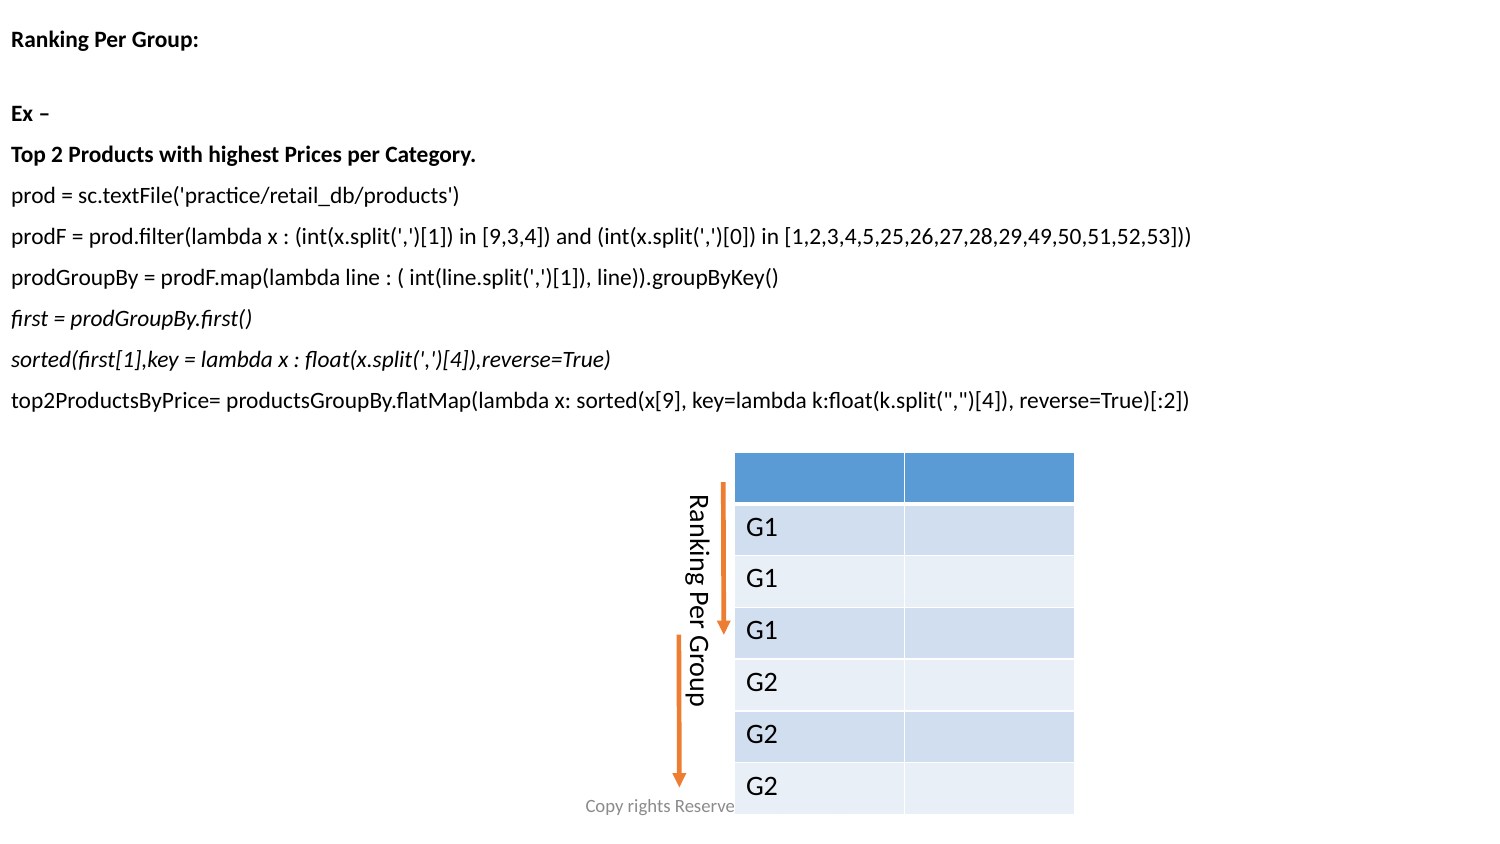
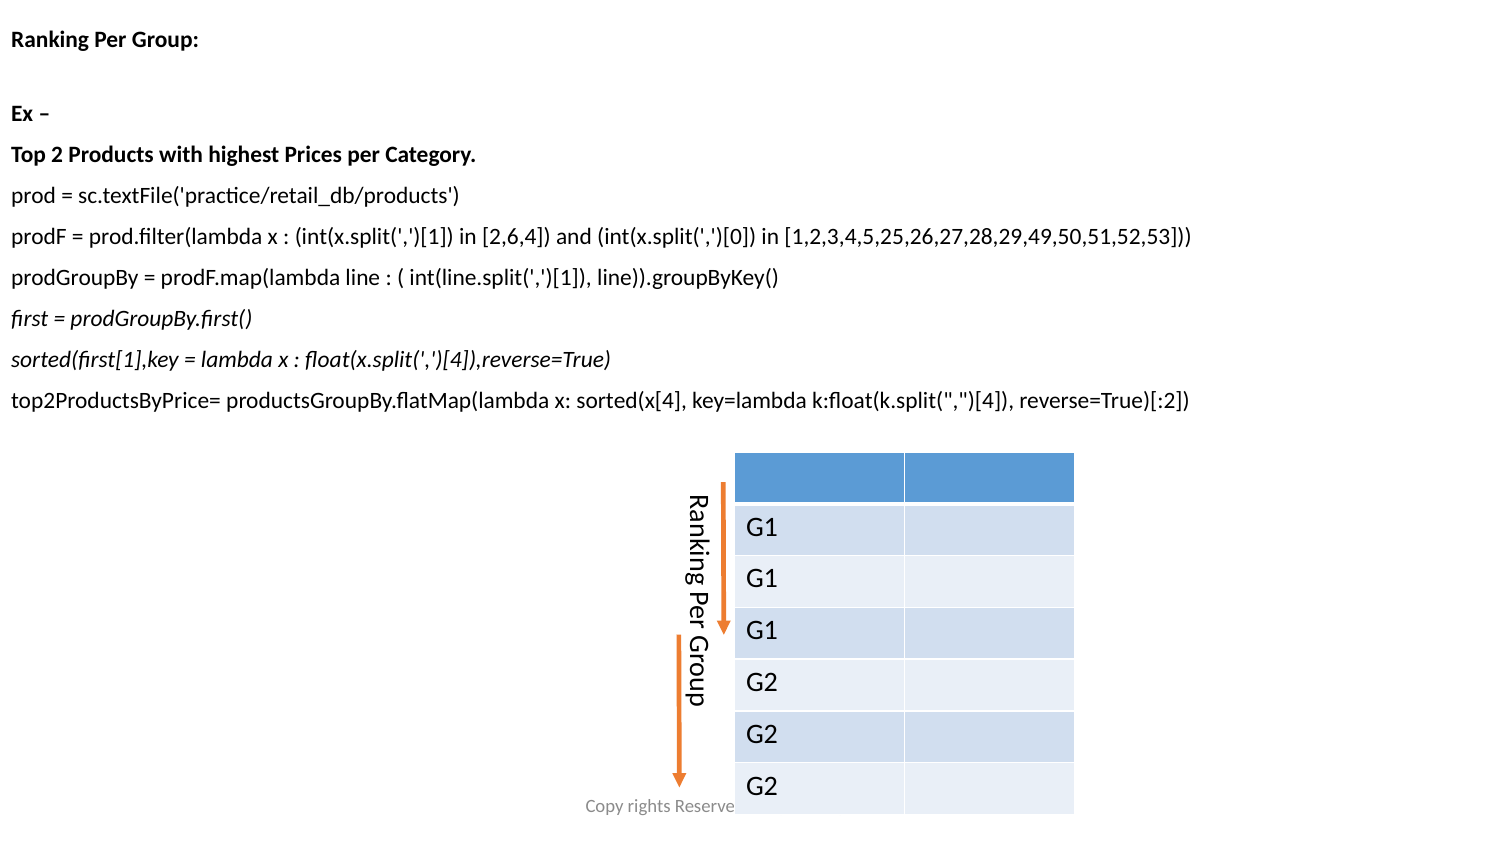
9,3,4: 9,3,4 -> 2,6,4
sorted(x[9: sorted(x[9 -> sorted(x[4
